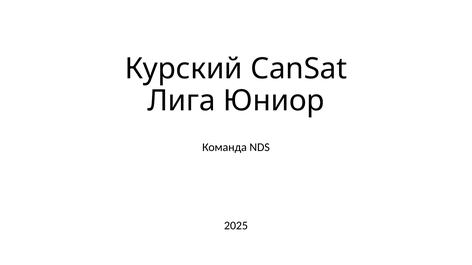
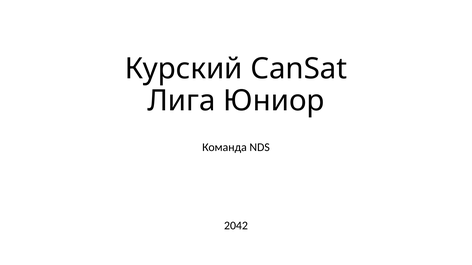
2025: 2025 -> 2042
